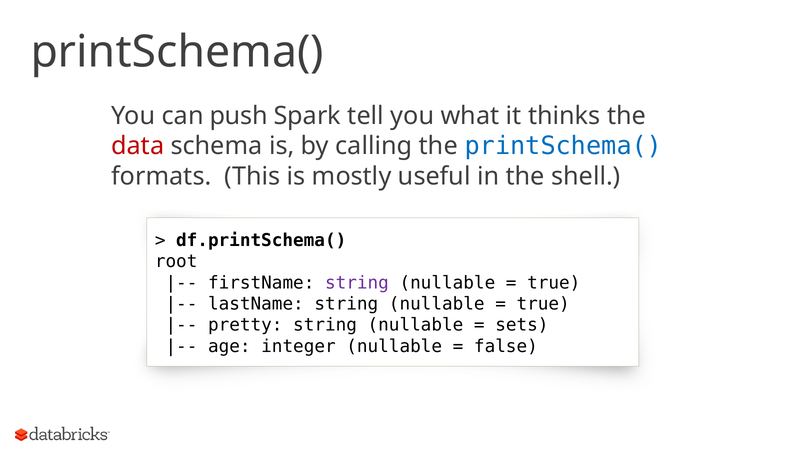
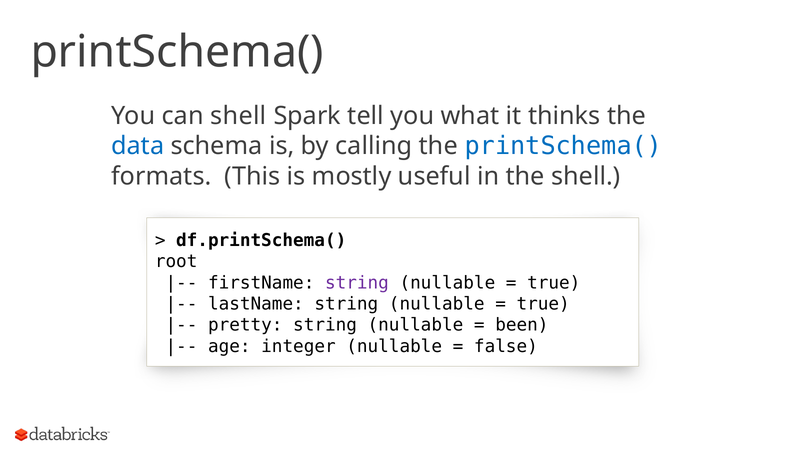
can push: push -> shell
data colour: red -> blue
sets: sets -> been
